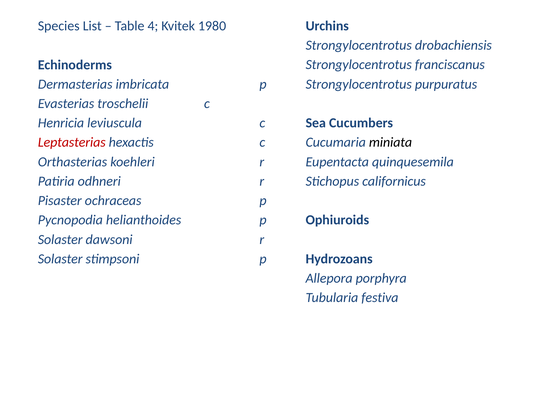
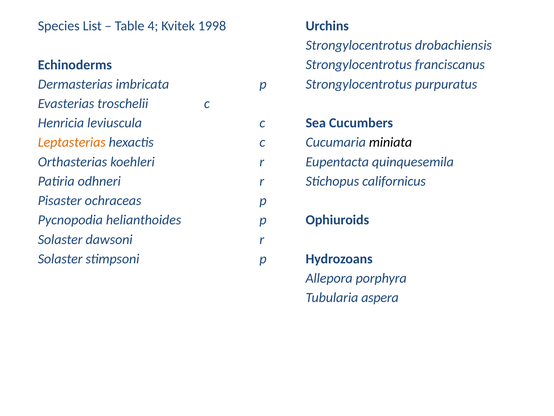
1980: 1980 -> 1998
Leptasterias colour: red -> orange
festiva: festiva -> aspera
